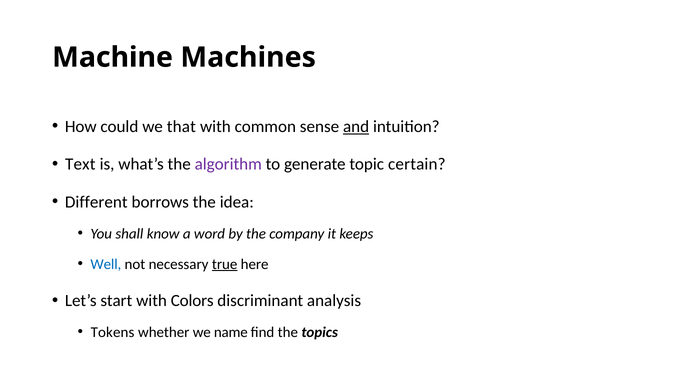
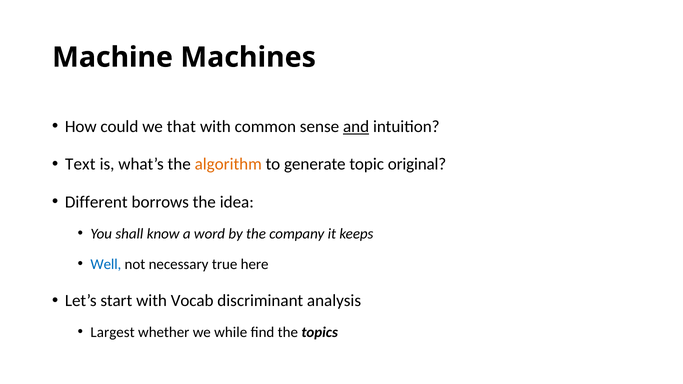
algorithm colour: purple -> orange
certain: certain -> original
true underline: present -> none
Colors: Colors -> Vocab
Tokens: Tokens -> Largest
name: name -> while
